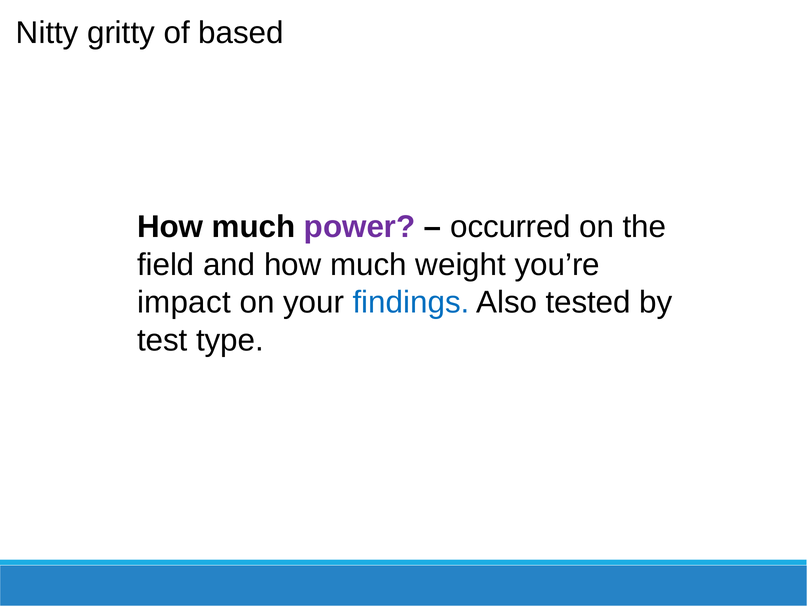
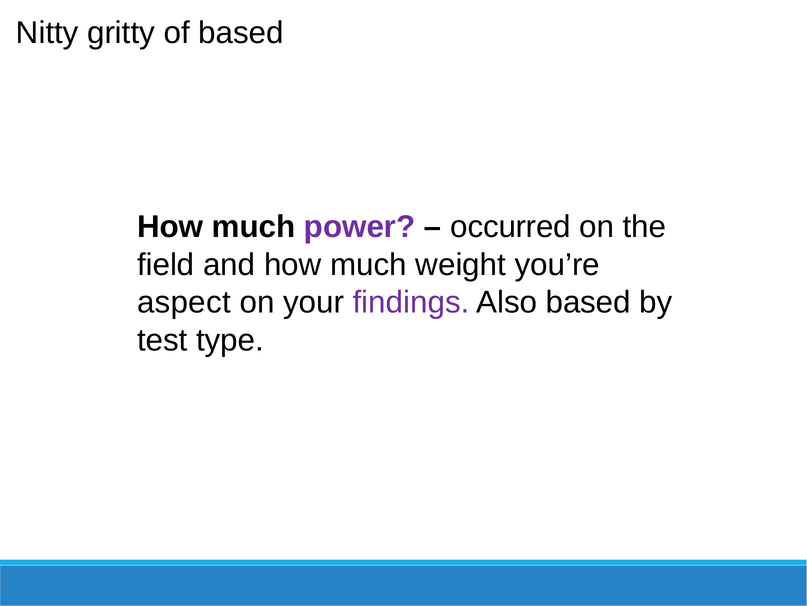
impact: impact -> aspect
findings colour: blue -> purple
Also tested: tested -> based
